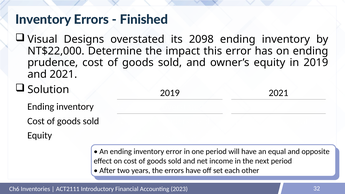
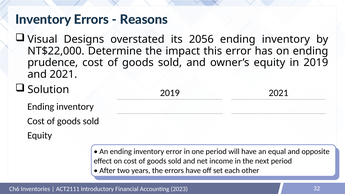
Finished: Finished -> Reasons
2098: 2098 -> 2056
